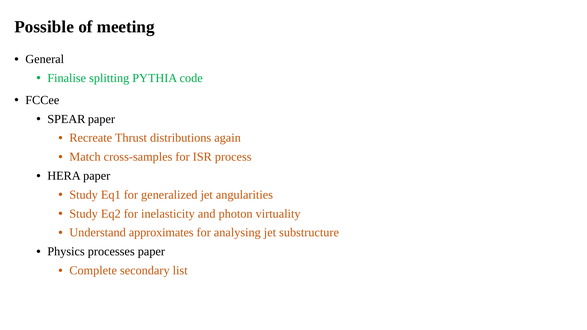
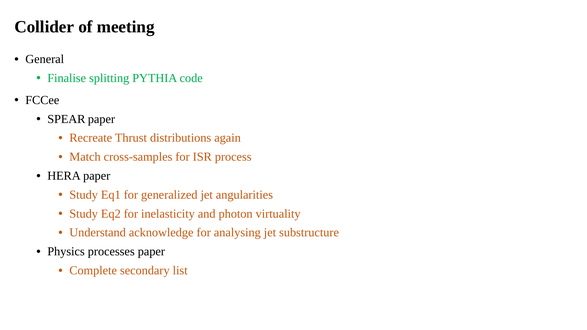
Possible: Possible -> Collider
approximates: approximates -> acknowledge
